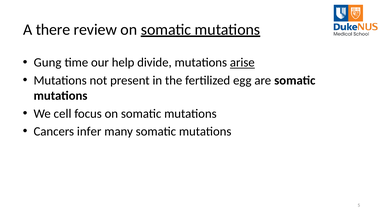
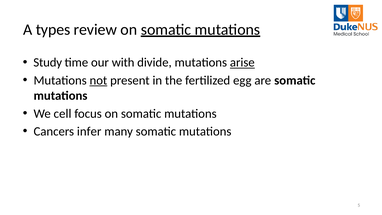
there: there -> types
Gung: Gung -> Study
help: help -> with
not underline: none -> present
